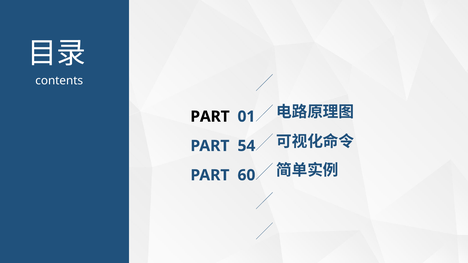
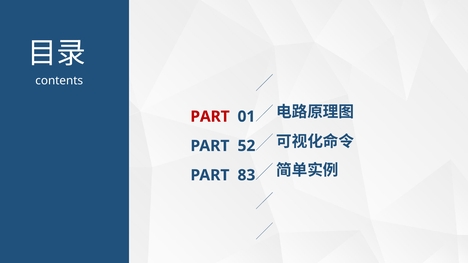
PART at (210, 117) colour: black -> red
54: 54 -> 52
60: 60 -> 83
